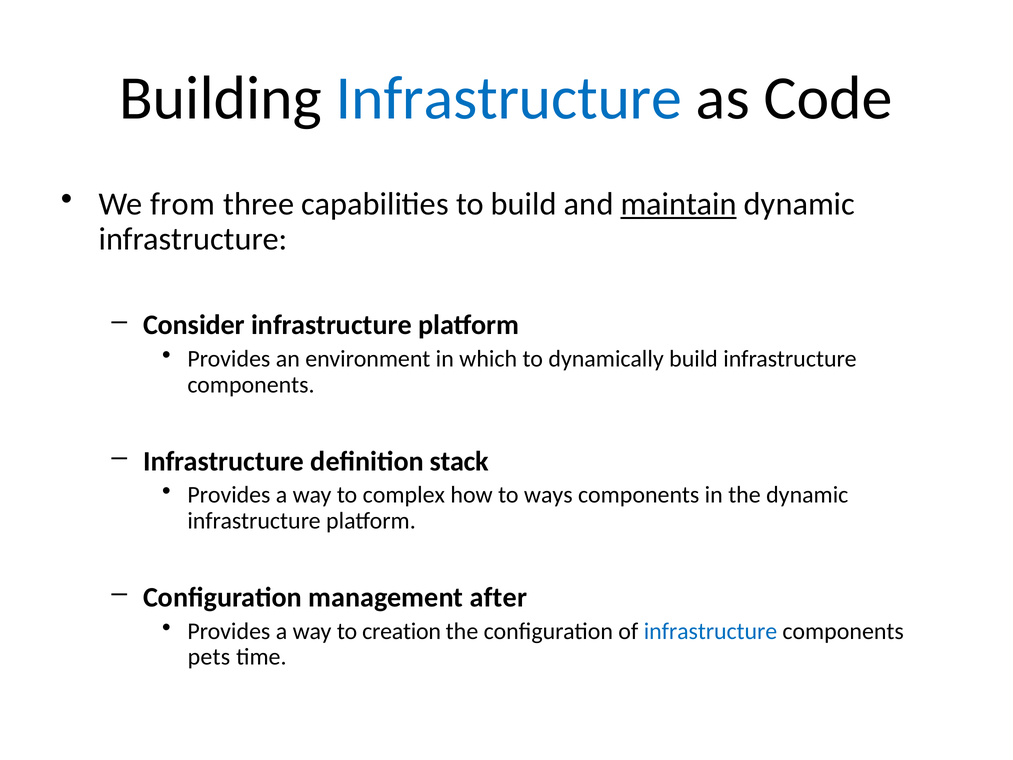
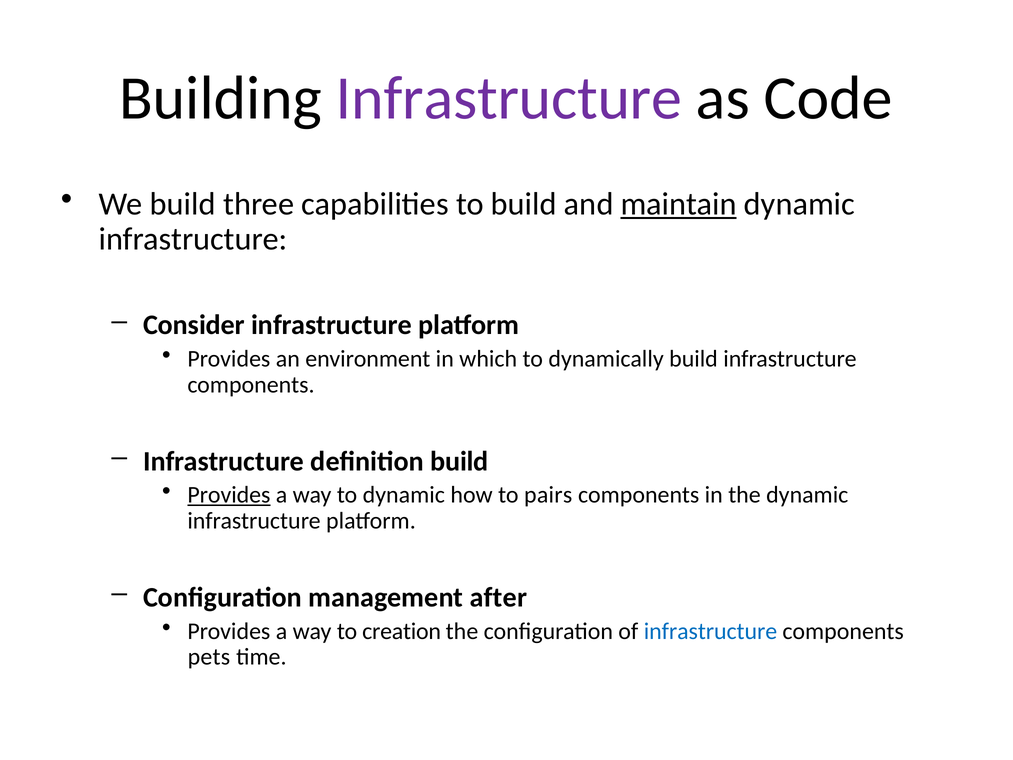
Infrastructure at (509, 98) colour: blue -> purple
We from: from -> build
definition stack: stack -> build
Provides at (229, 495) underline: none -> present
to complex: complex -> dynamic
ways: ways -> pairs
